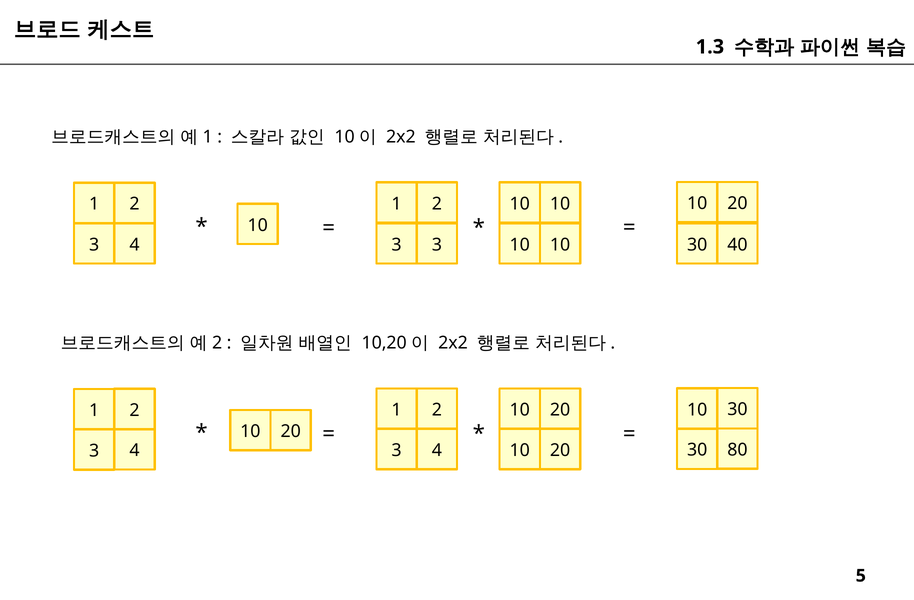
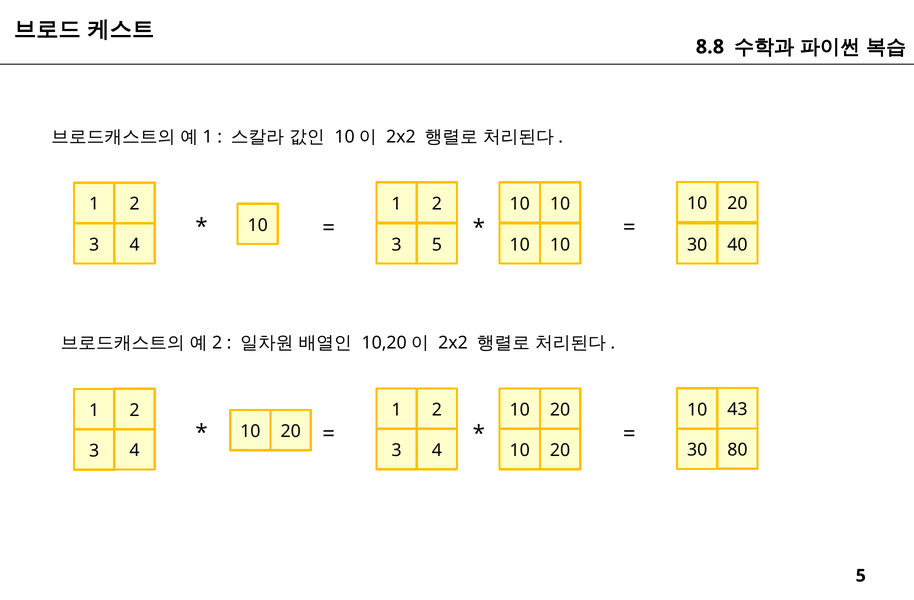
1.3: 1.3 -> 8.8
3 3: 3 -> 5
10 30: 30 -> 43
